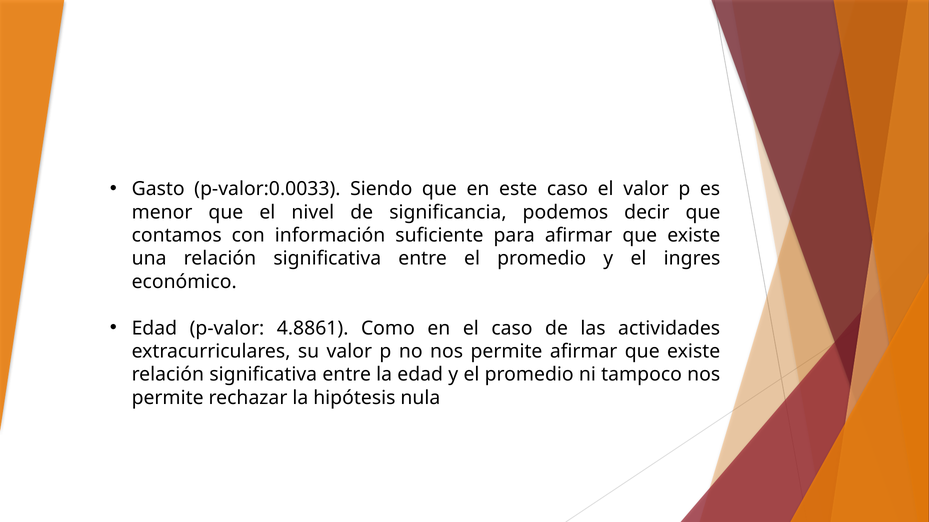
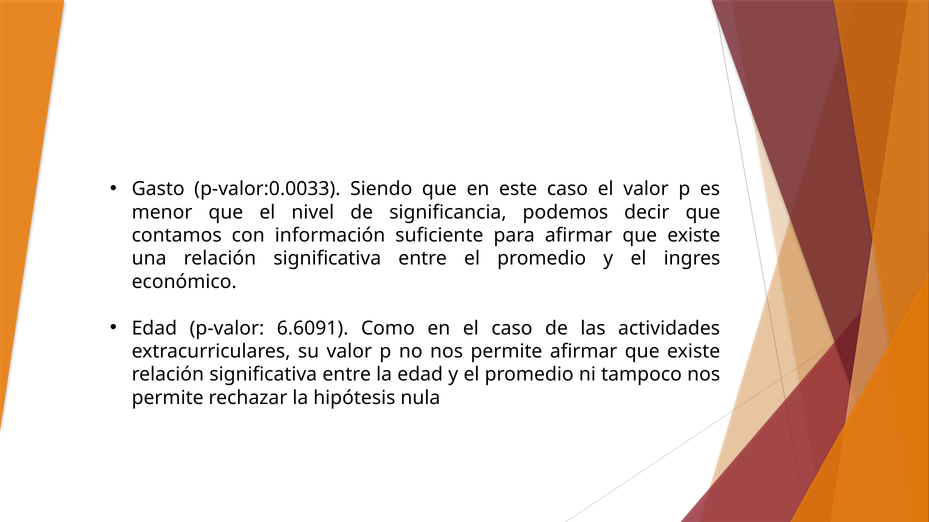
4.8861: 4.8861 -> 6.6091
